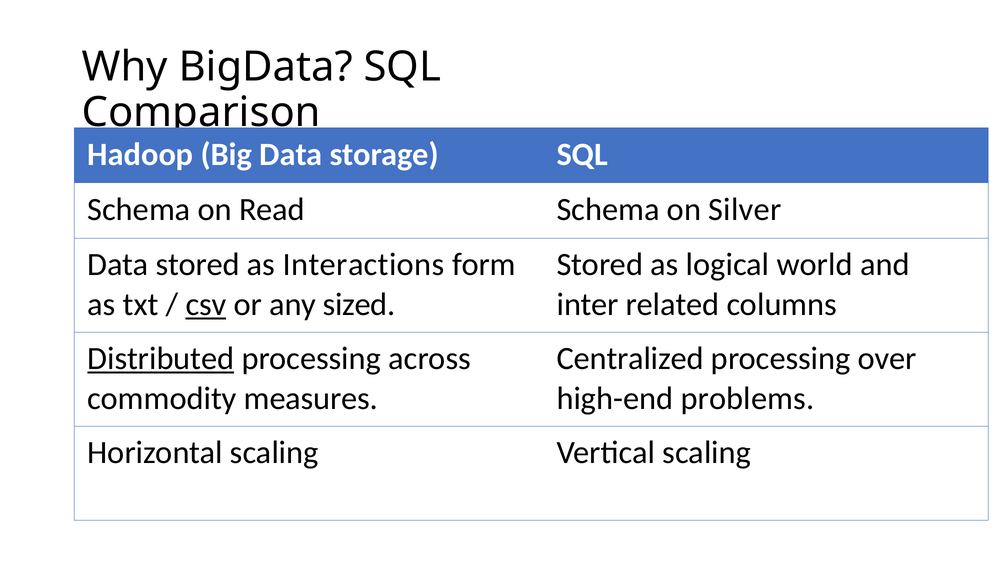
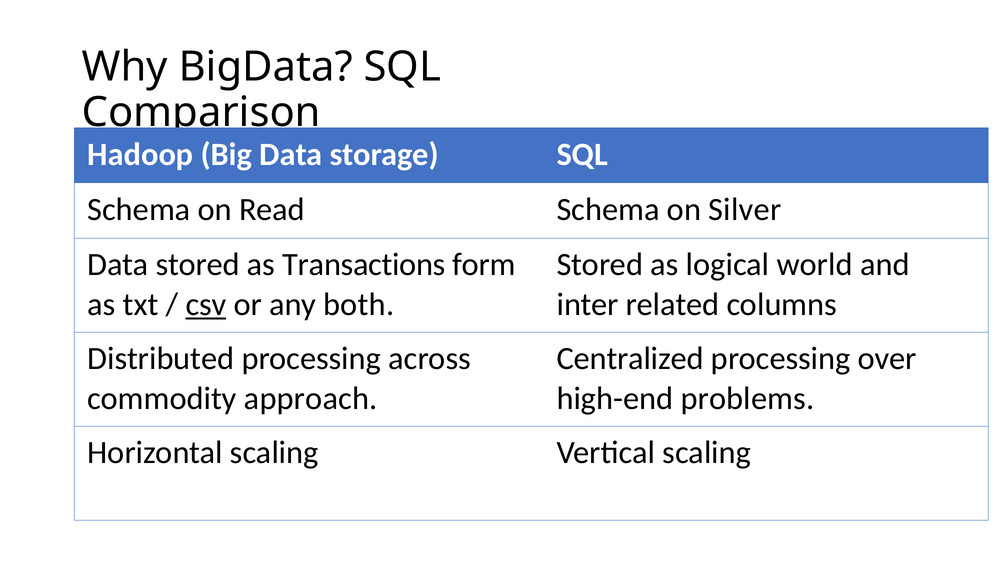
Interactions: Interactions -> Transactions
sized: sized -> both
Distributed underline: present -> none
measures: measures -> approach
